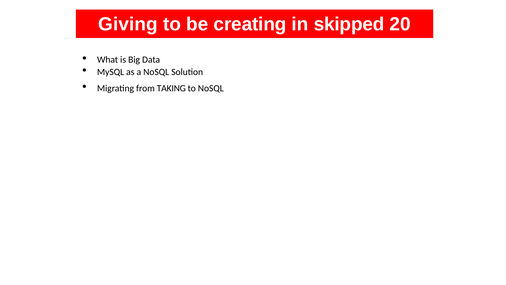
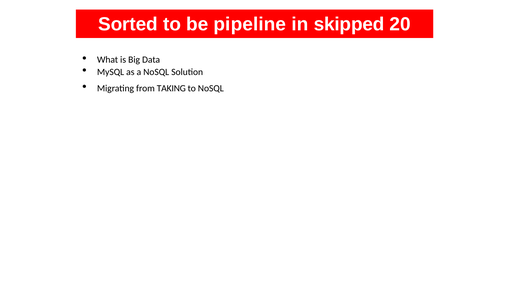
Giving: Giving -> Sorted
creating: creating -> pipeline
